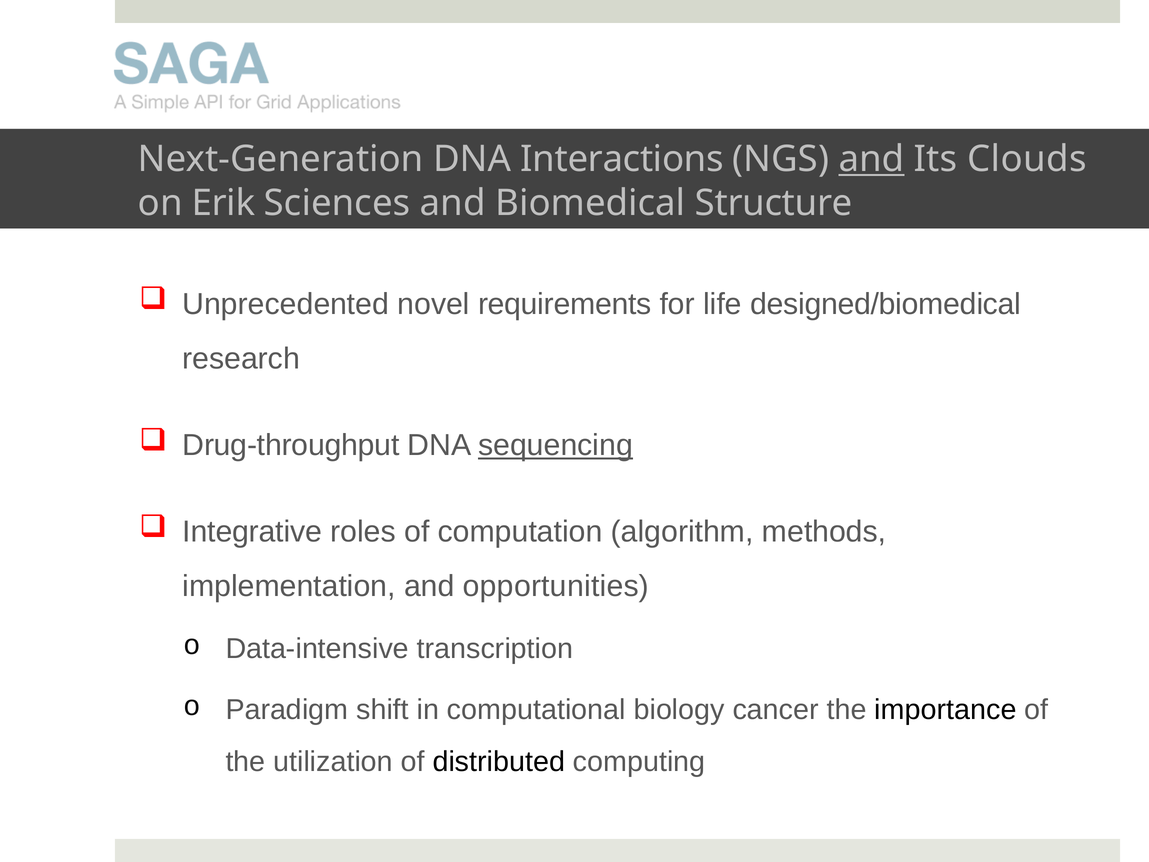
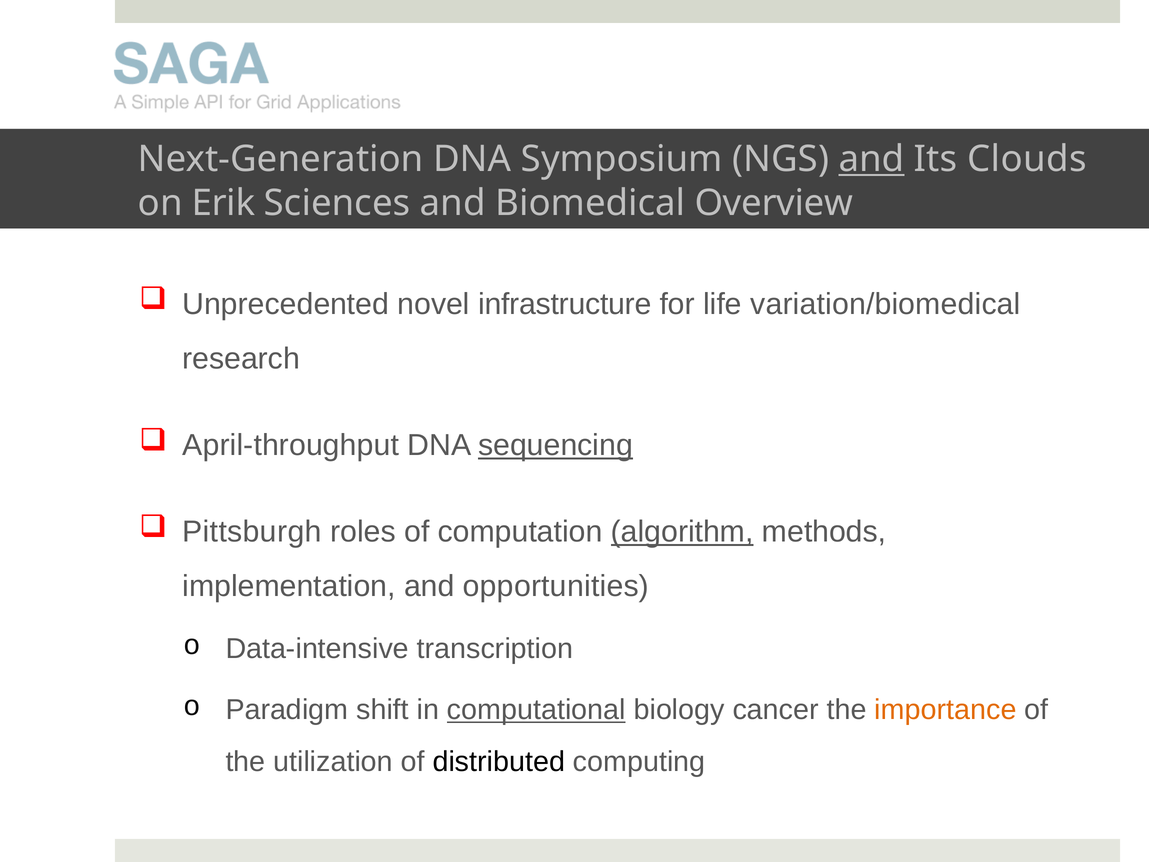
Interactions: Interactions -> Symposium
Structure: Structure -> Overview
requirements: requirements -> infrastructure
designed/biomedical: designed/biomedical -> variation/biomedical
Drug-throughput: Drug-throughput -> April-throughput
Integrative: Integrative -> Pittsburgh
algorithm underline: none -> present
computational underline: none -> present
importance colour: black -> orange
